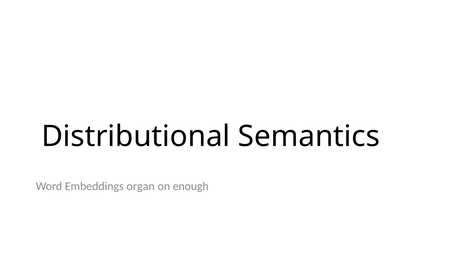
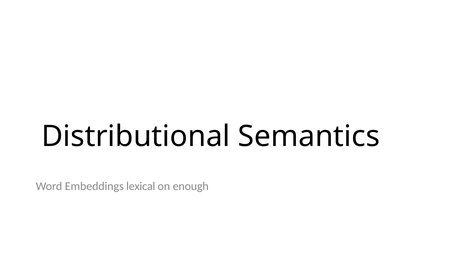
organ: organ -> lexical
